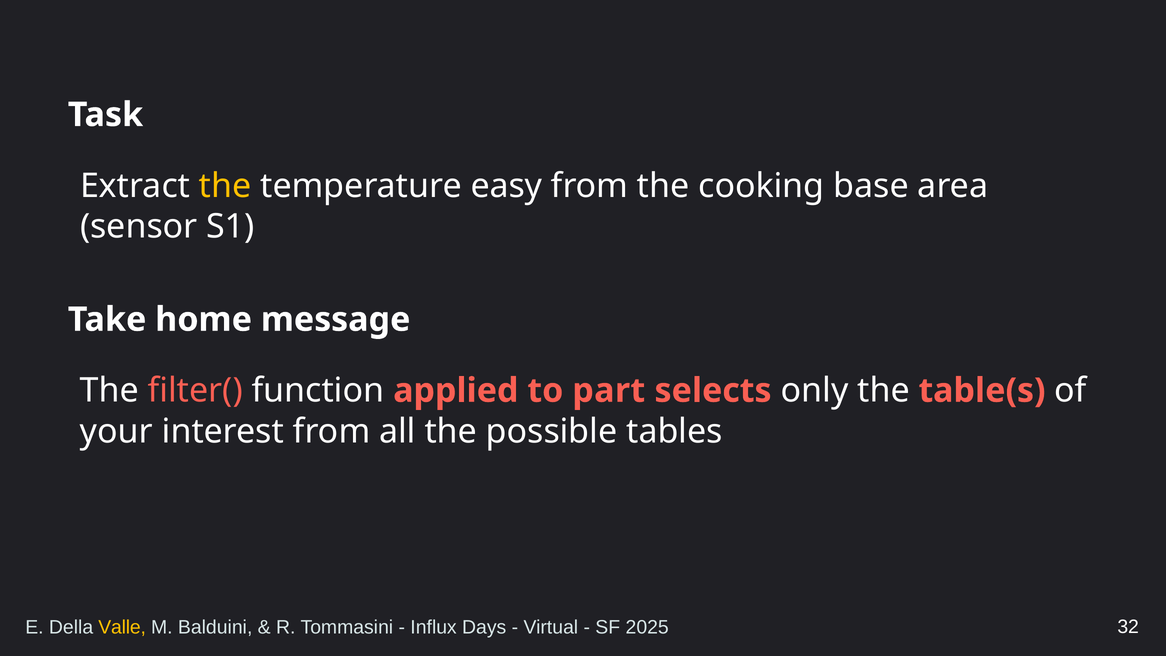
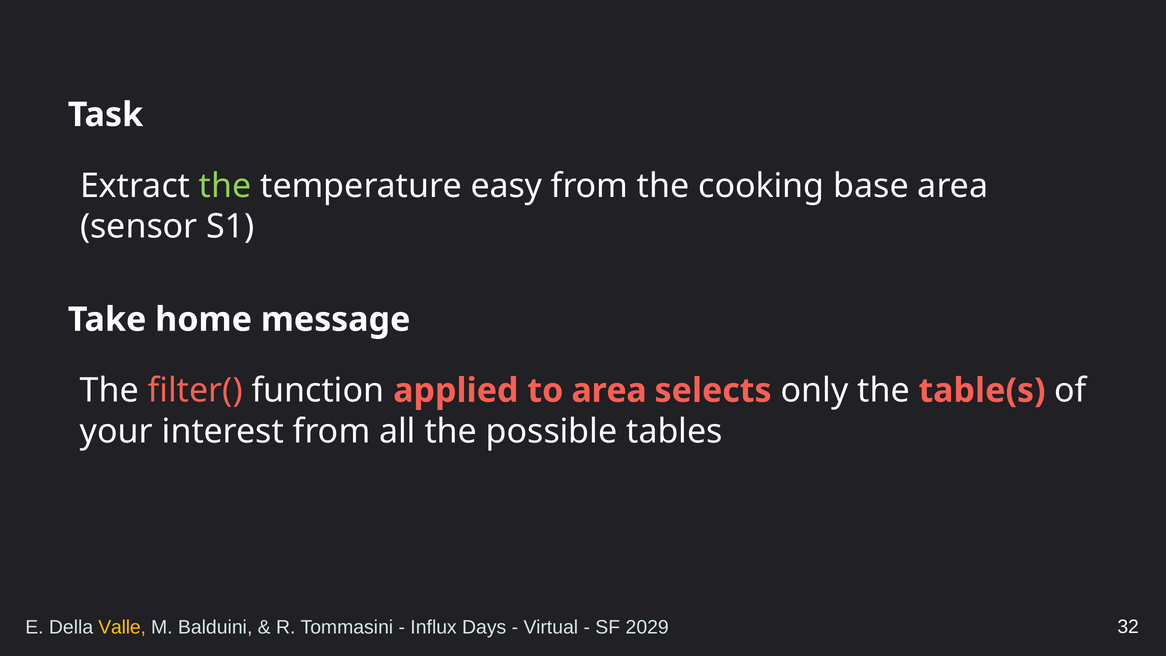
the at (225, 186) colour: yellow -> light green
to part: part -> area
2025: 2025 -> 2029
